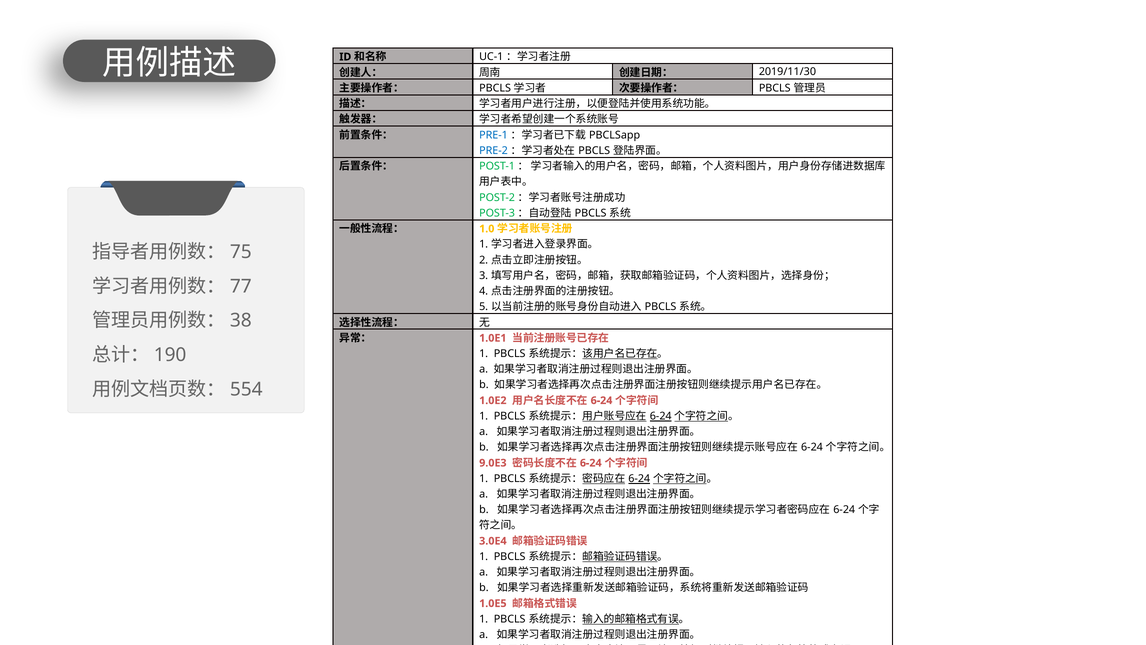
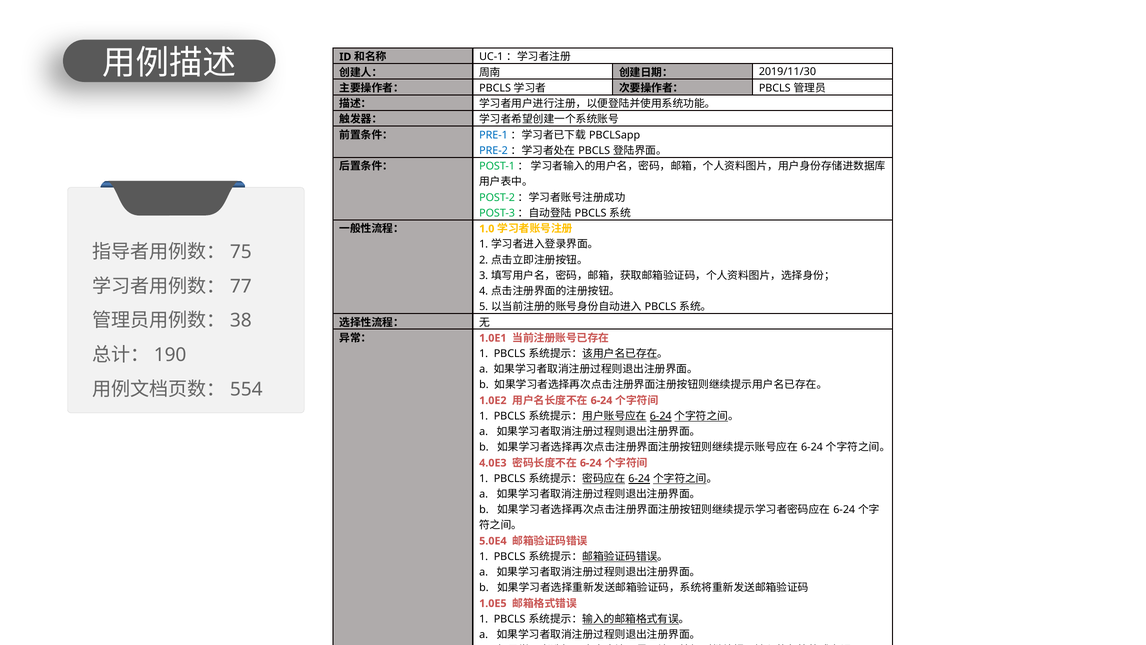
9.0E3: 9.0E3 -> 4.0E3
3.0E4: 3.0E4 -> 5.0E4
